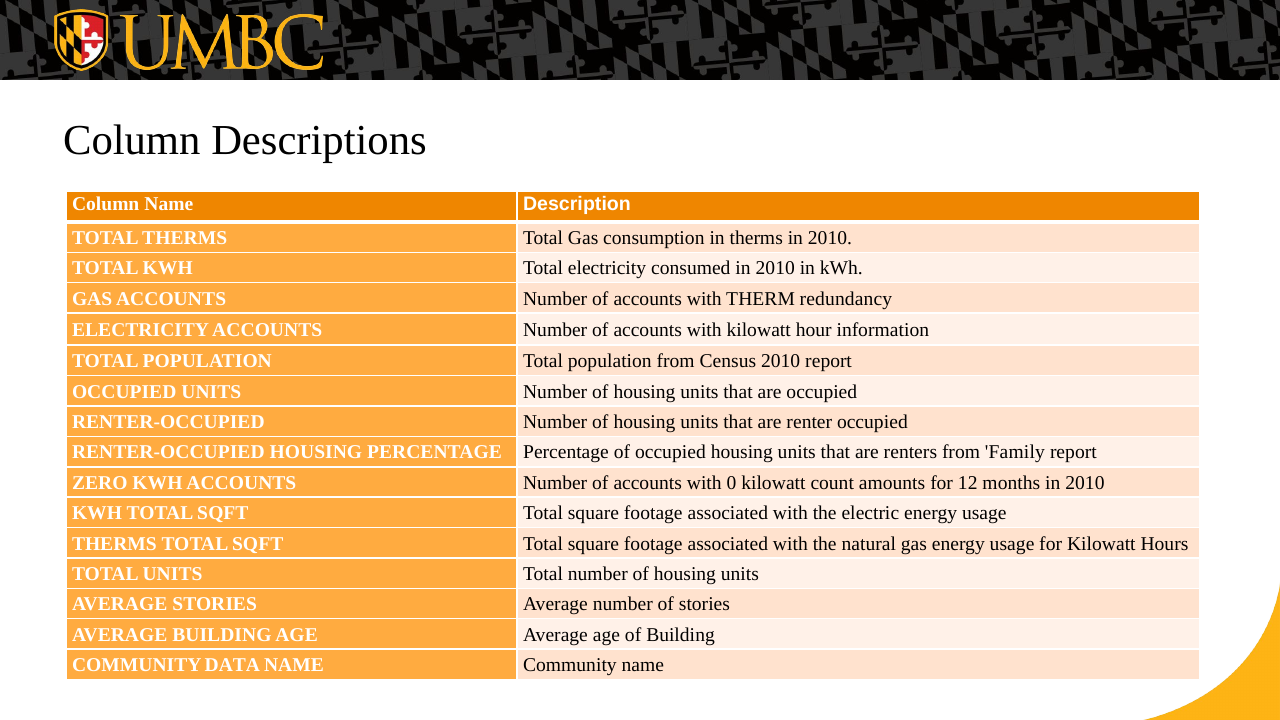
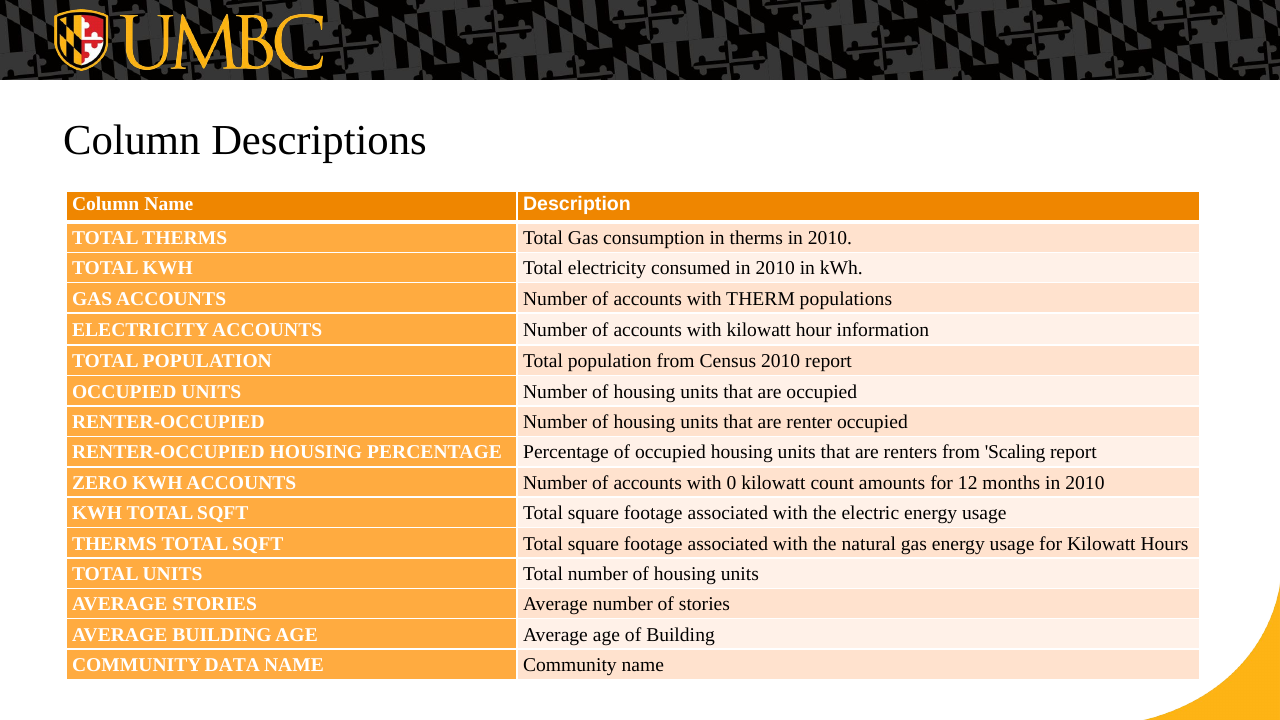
redundancy: redundancy -> populations
Family: Family -> Scaling
